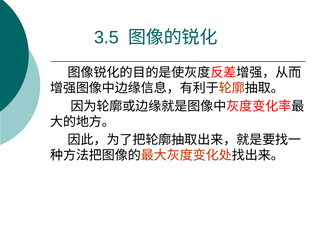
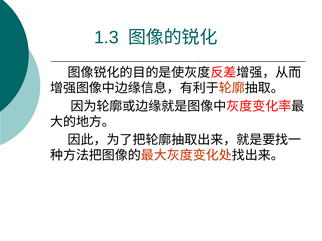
3.5: 3.5 -> 1.3
